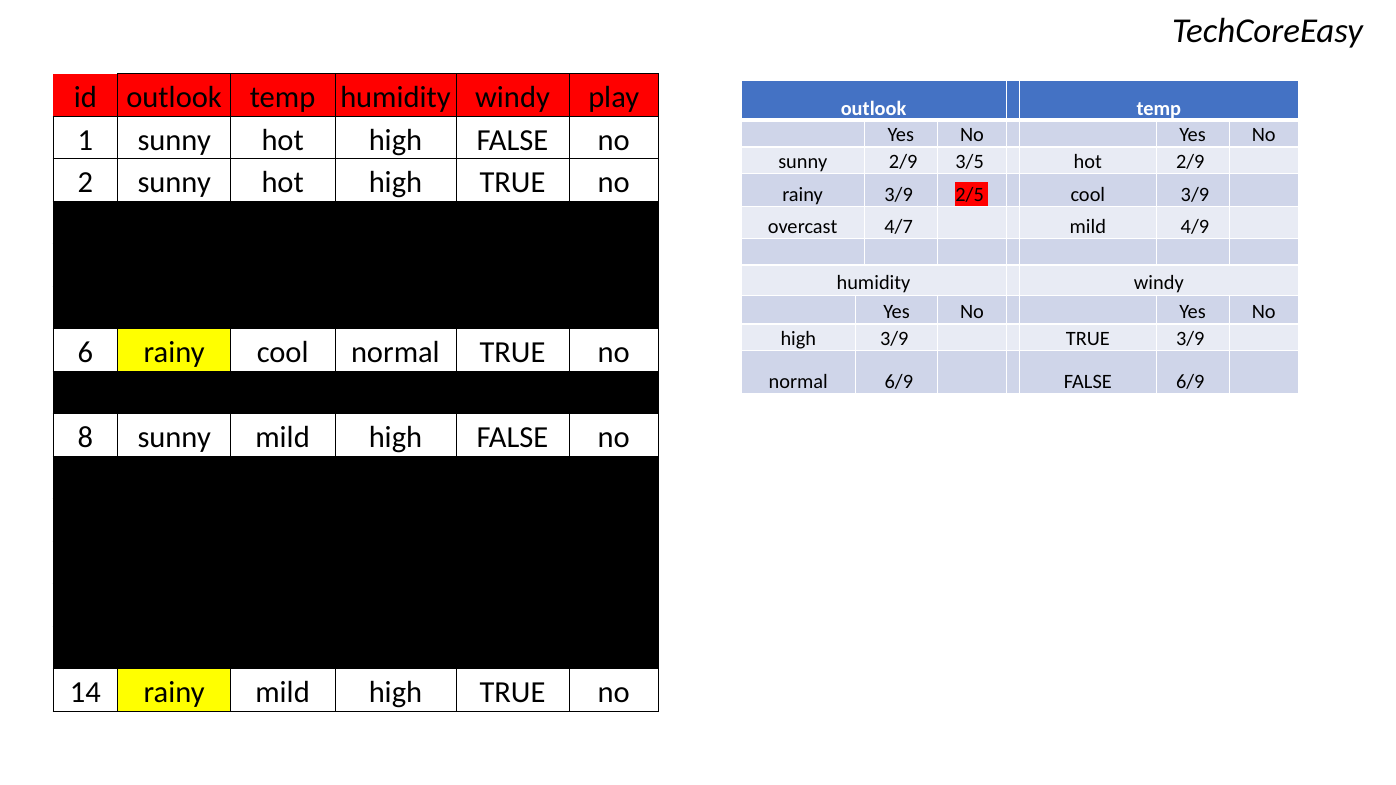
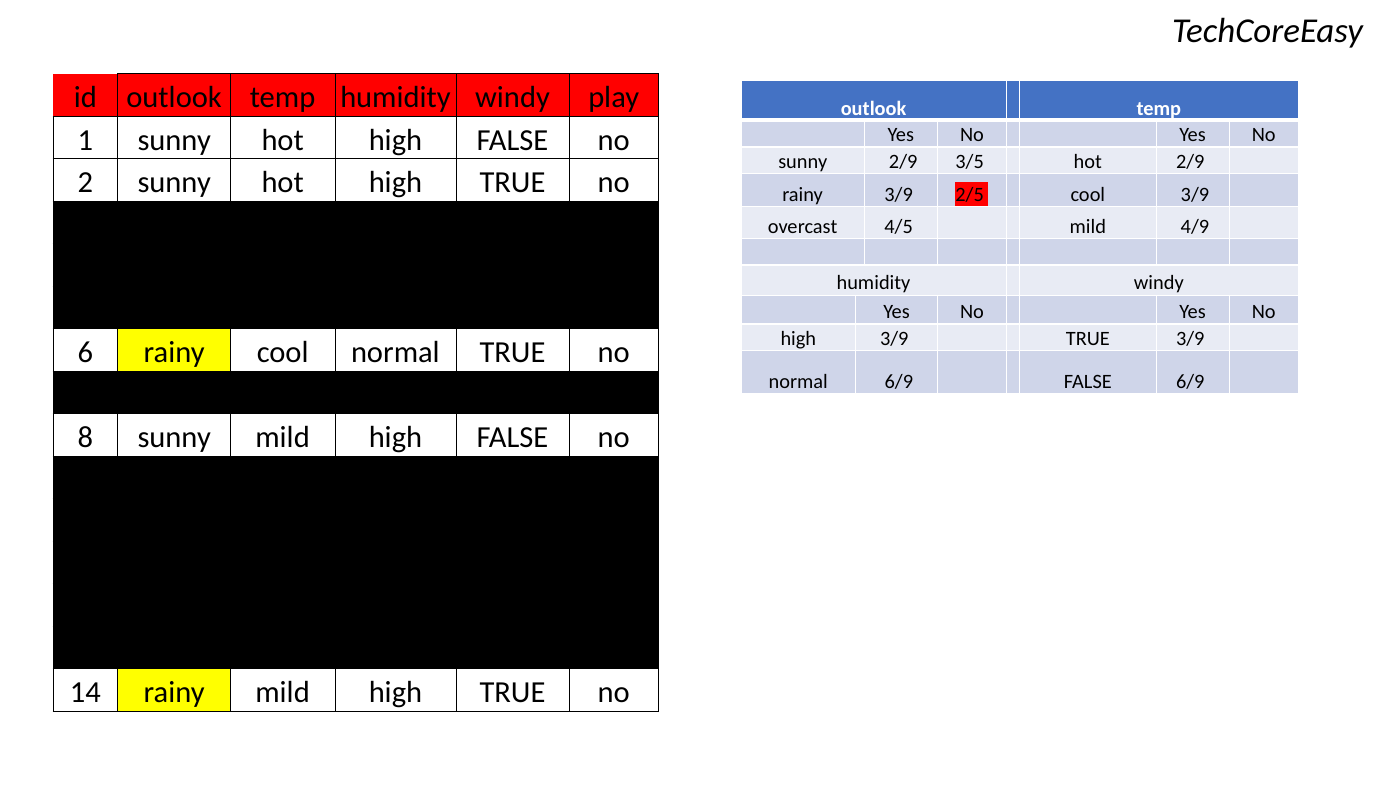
4/7: 4/7 -> 4/5
